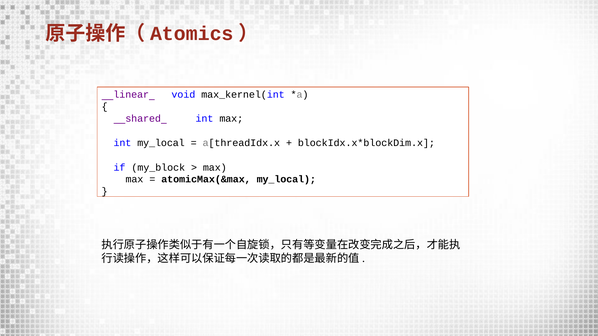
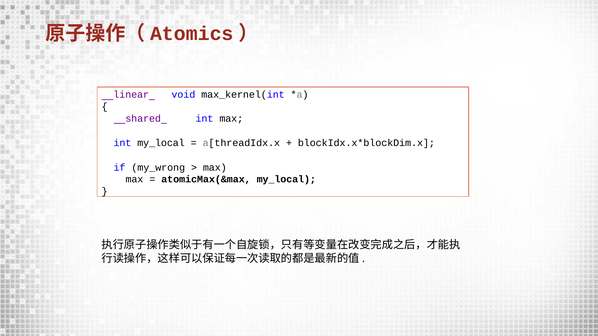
my_block: my_block -> my_wrong
